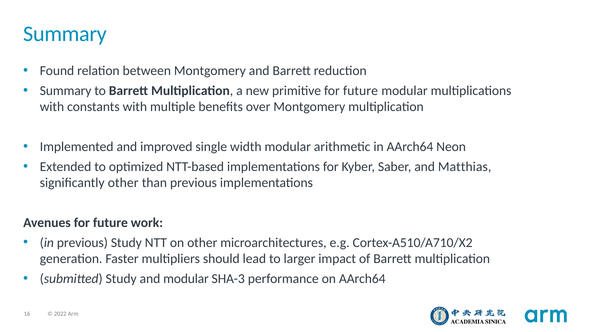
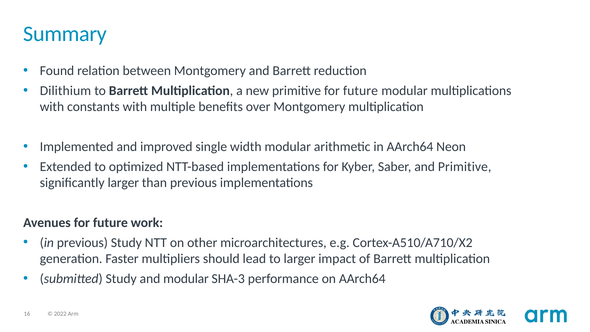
Summary at (66, 91): Summary -> Dilithium
and Matthias: Matthias -> Primitive
significantly other: other -> larger
